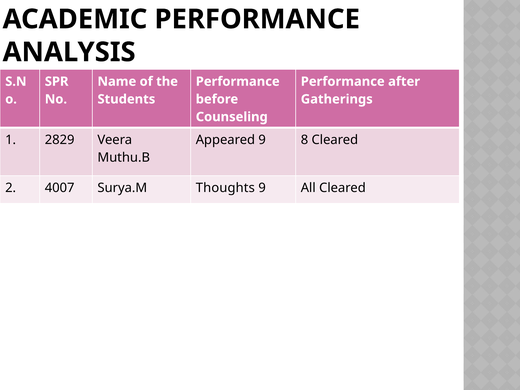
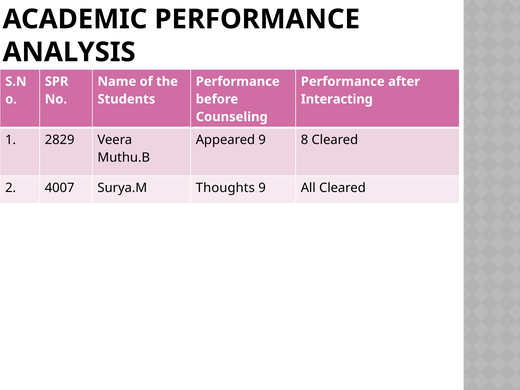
Gatherings: Gatherings -> Interacting
